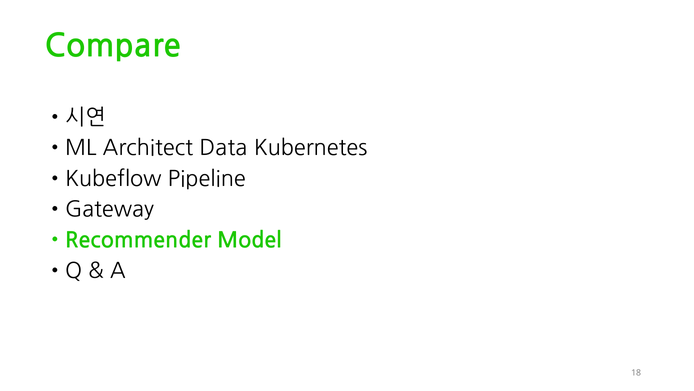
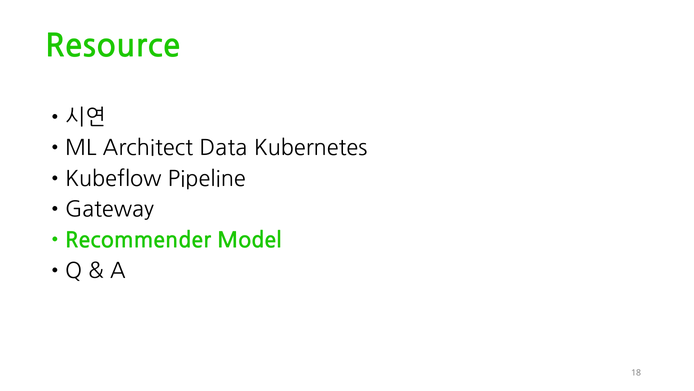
Compare: Compare -> Resource
